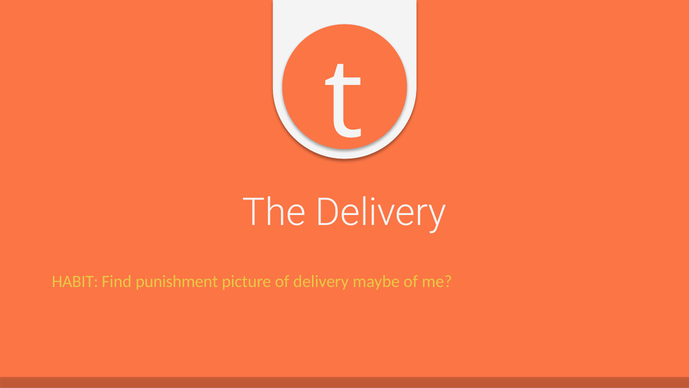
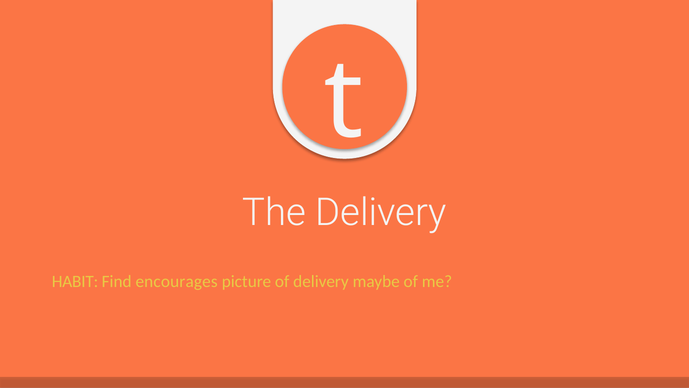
punishment: punishment -> encourages
